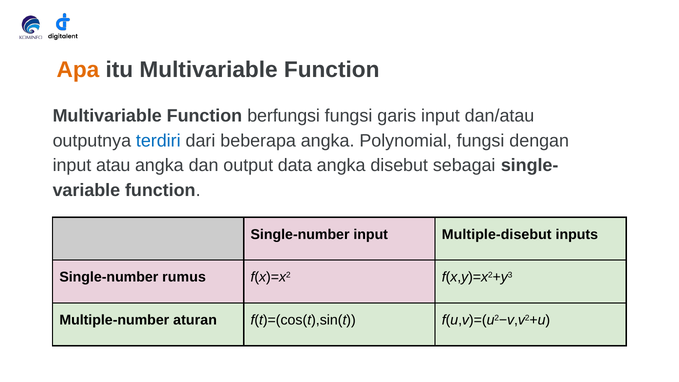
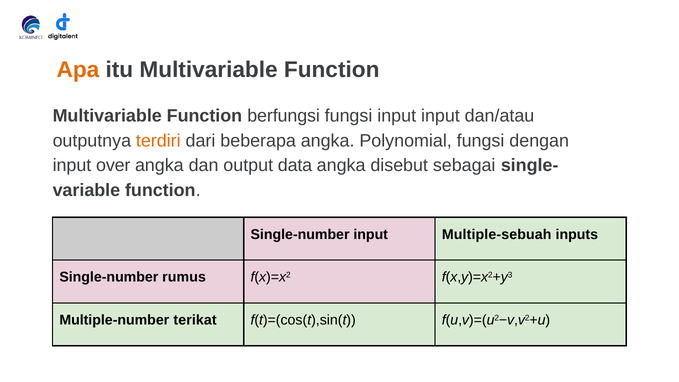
fungsi garis: garis -> input
terdiri colour: blue -> orange
atau: atau -> over
Multiple-disebut: Multiple-disebut -> Multiple-sebuah
aturan: aturan -> terikat
